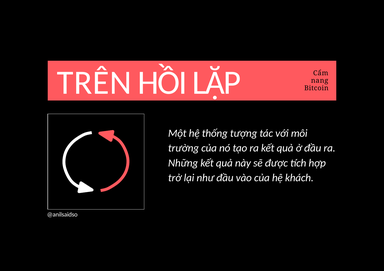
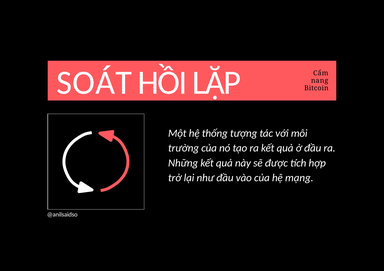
TRÊN: TRÊN -> SOÁT
khách: khách -> mạng
